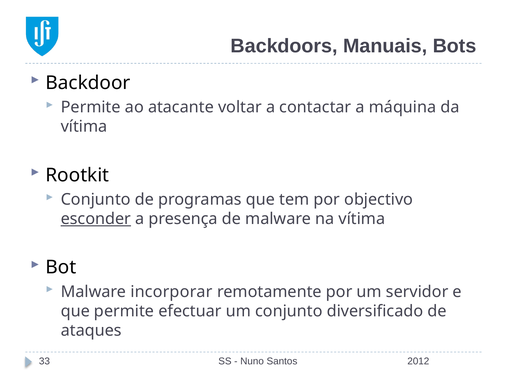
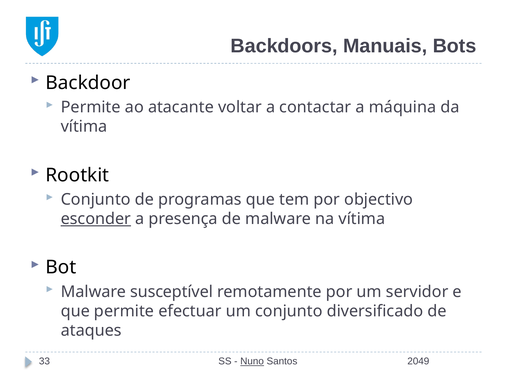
incorporar: incorporar -> susceptível
Nuno underline: none -> present
2012: 2012 -> 2049
